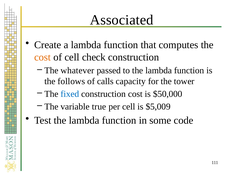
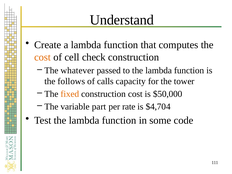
Associated: Associated -> Understand
fixed colour: blue -> orange
true: true -> part
per cell: cell -> rate
$5,009: $5,009 -> $4,704
